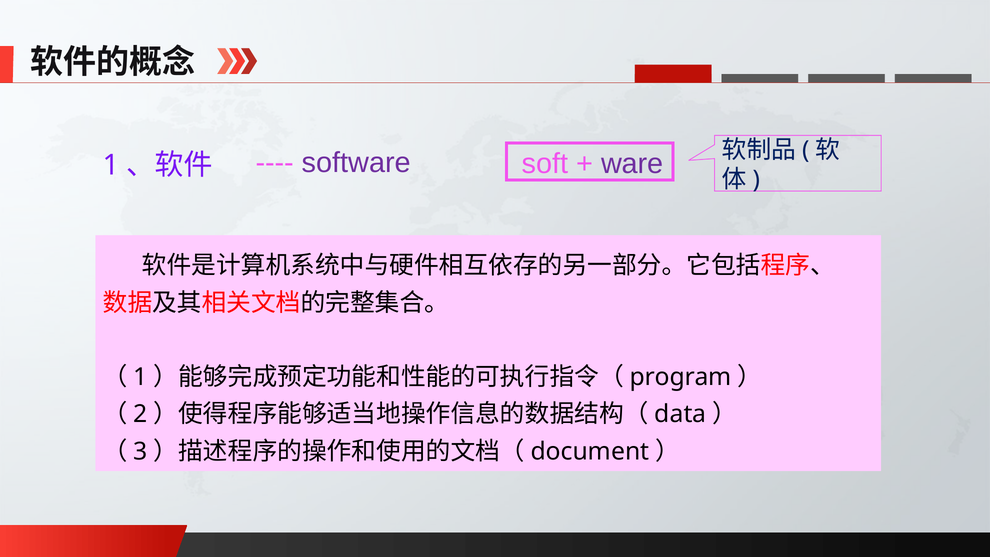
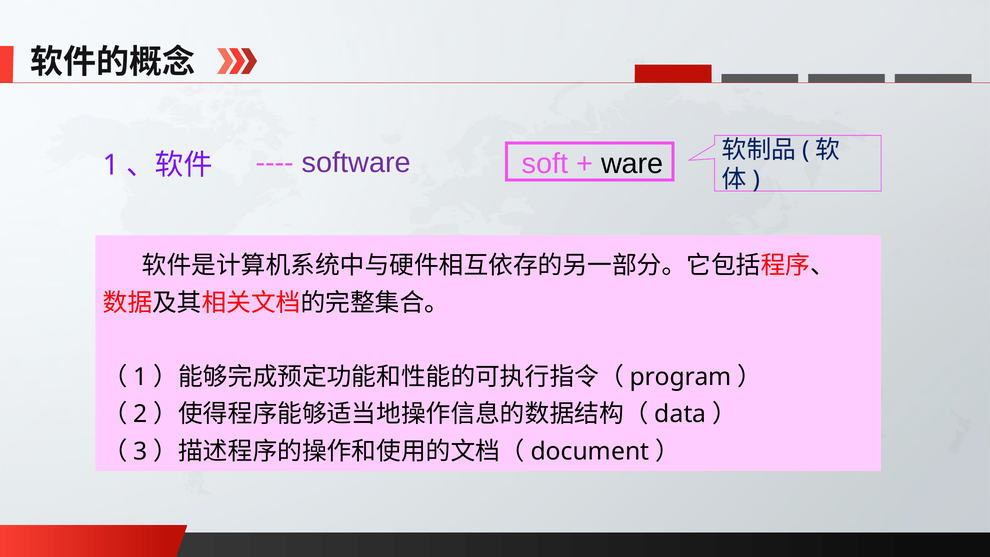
ware colour: purple -> black
